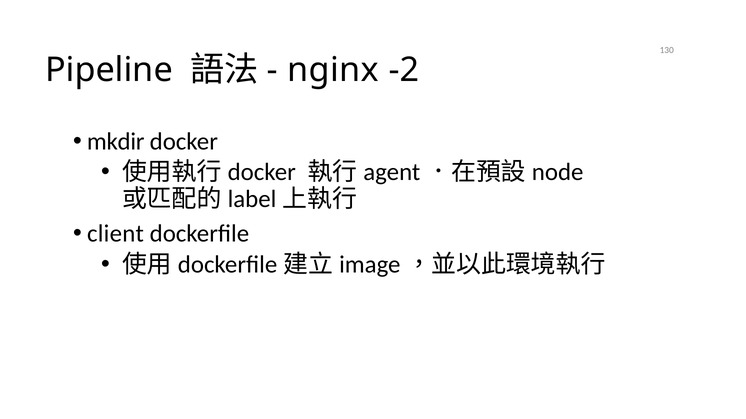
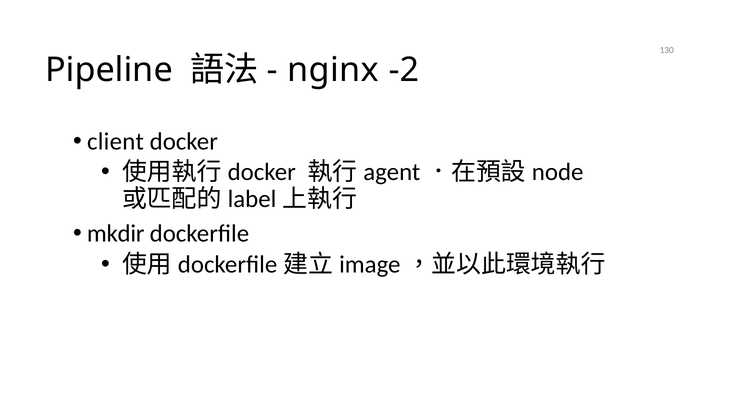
mkdir: mkdir -> client
client: client -> mkdir
